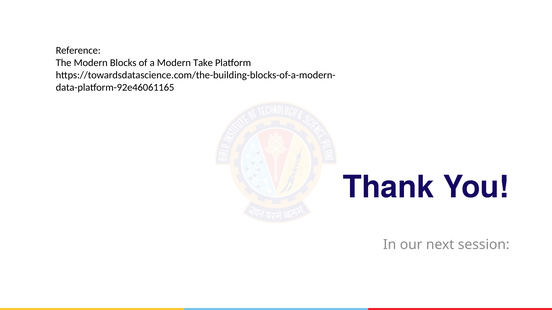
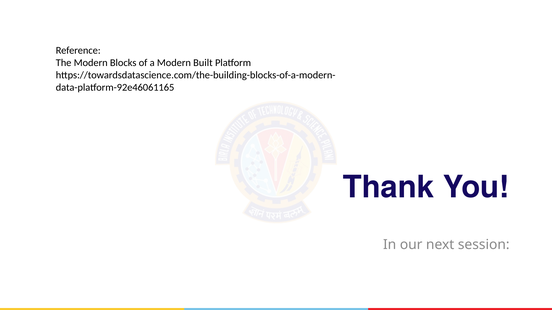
Take: Take -> Built
